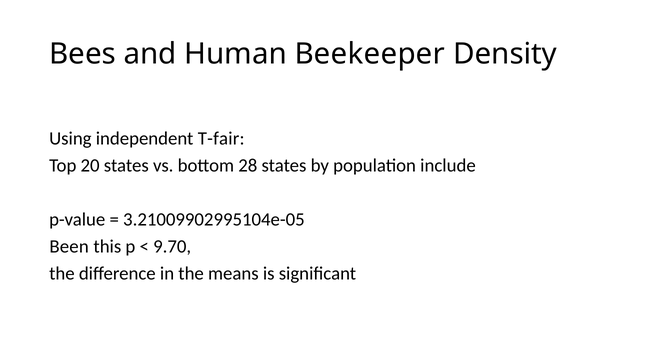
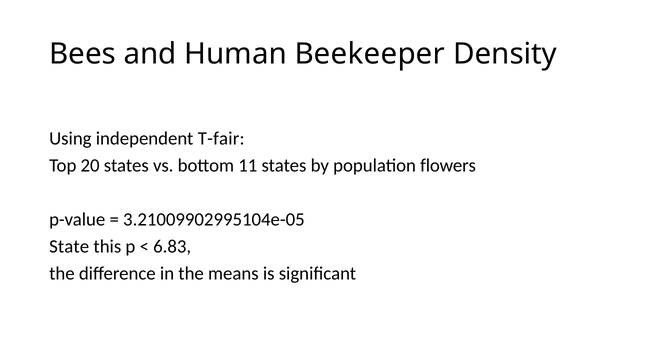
28: 28 -> 11
include: include -> flowers
Been: Been -> State
9.70: 9.70 -> 6.83
